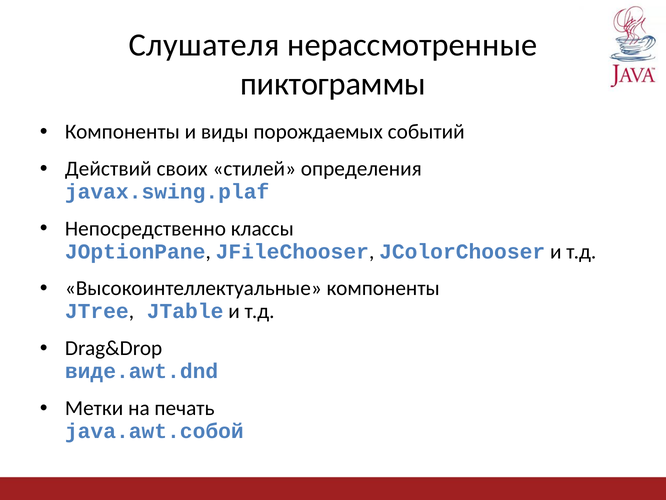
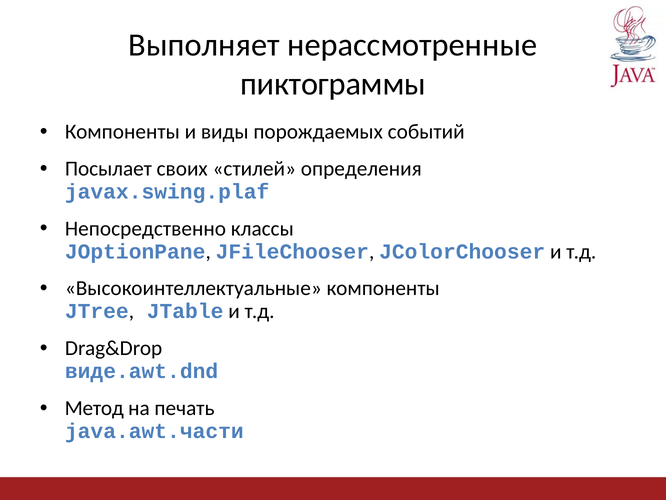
Слушателя: Слушателя -> Выполняет
Действий: Действий -> Посылает
Метки: Метки -> Метод
java.awt.собой: java.awt.собой -> java.awt.части
